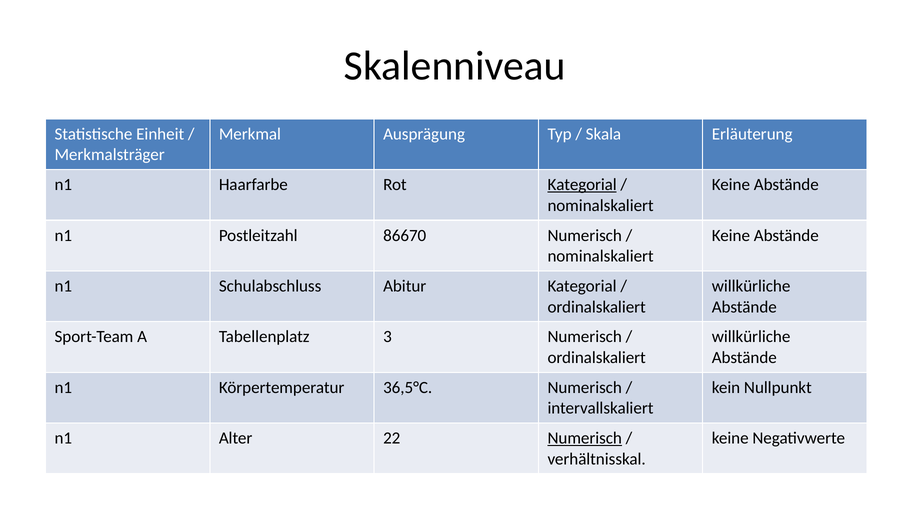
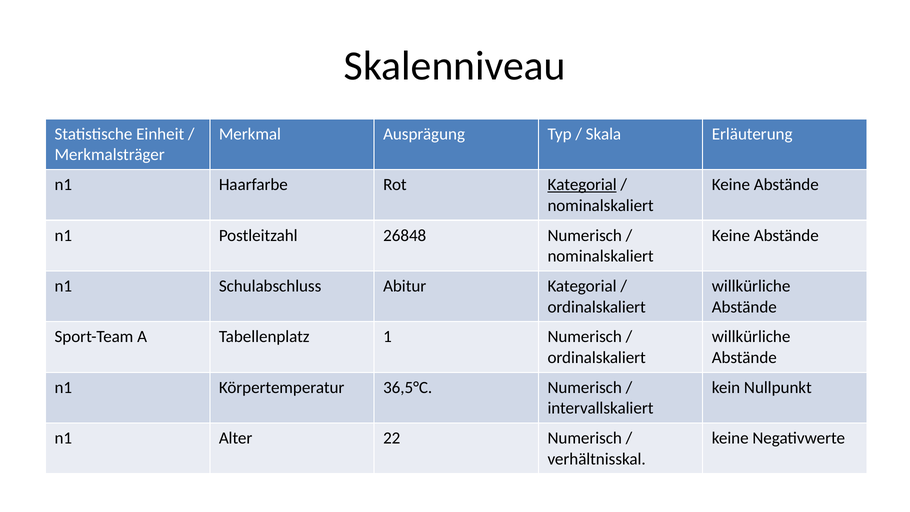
86670: 86670 -> 26848
3: 3 -> 1
Numerisch at (585, 438) underline: present -> none
